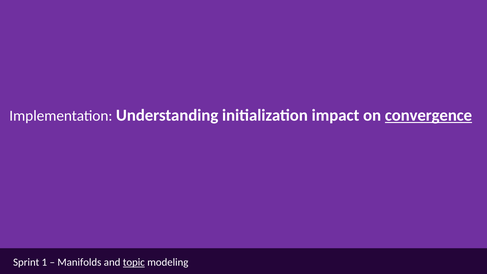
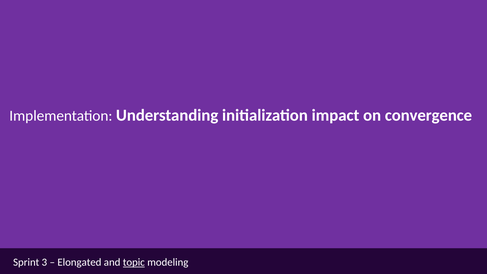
convergence underline: present -> none
1: 1 -> 3
Manifolds: Manifolds -> Elongated
